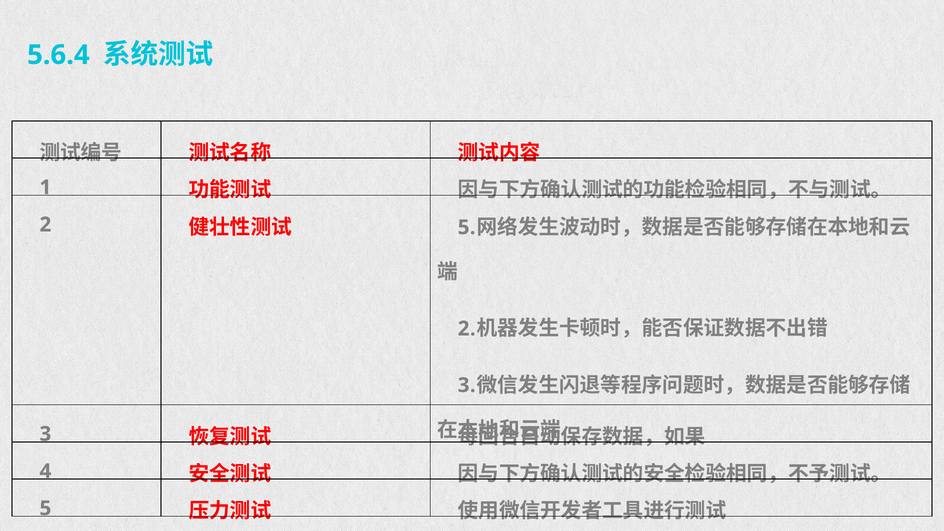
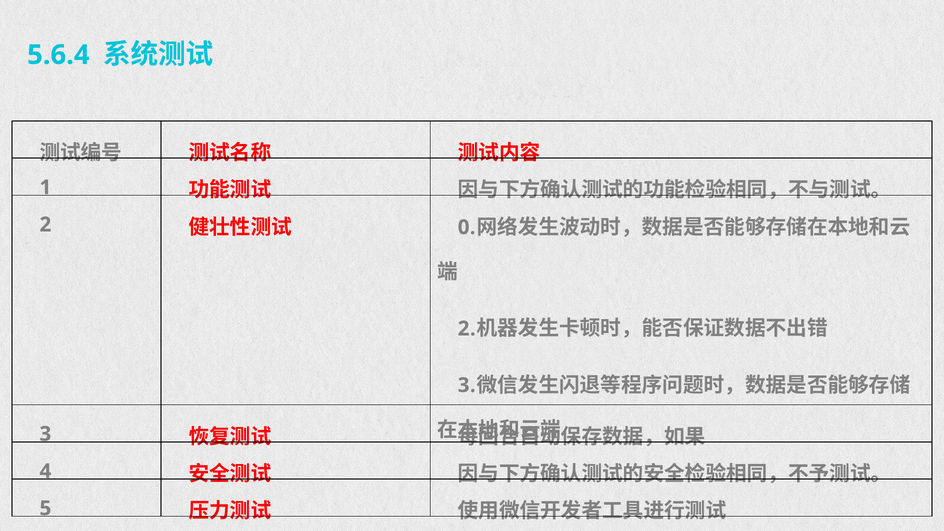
5 at (467, 227): 5 -> 0
